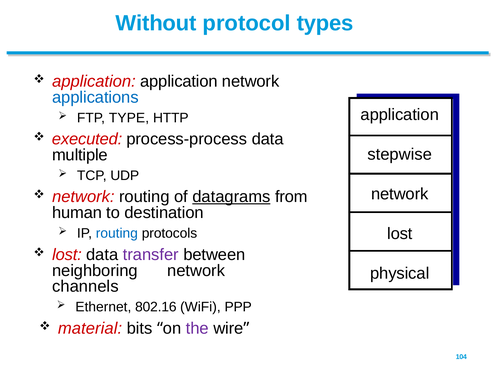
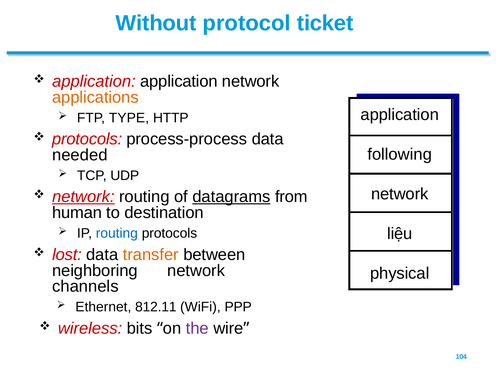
types: types -> ticket
applications colour: blue -> orange
executed at (87, 139): executed -> protocols
stepwise: stepwise -> following
multiple: multiple -> needed
network at (83, 197) underline: none -> present
lost at (400, 234): lost -> liệu
transfer colour: purple -> orange
802.16: 802.16 -> 812.11
material: material -> wireless
